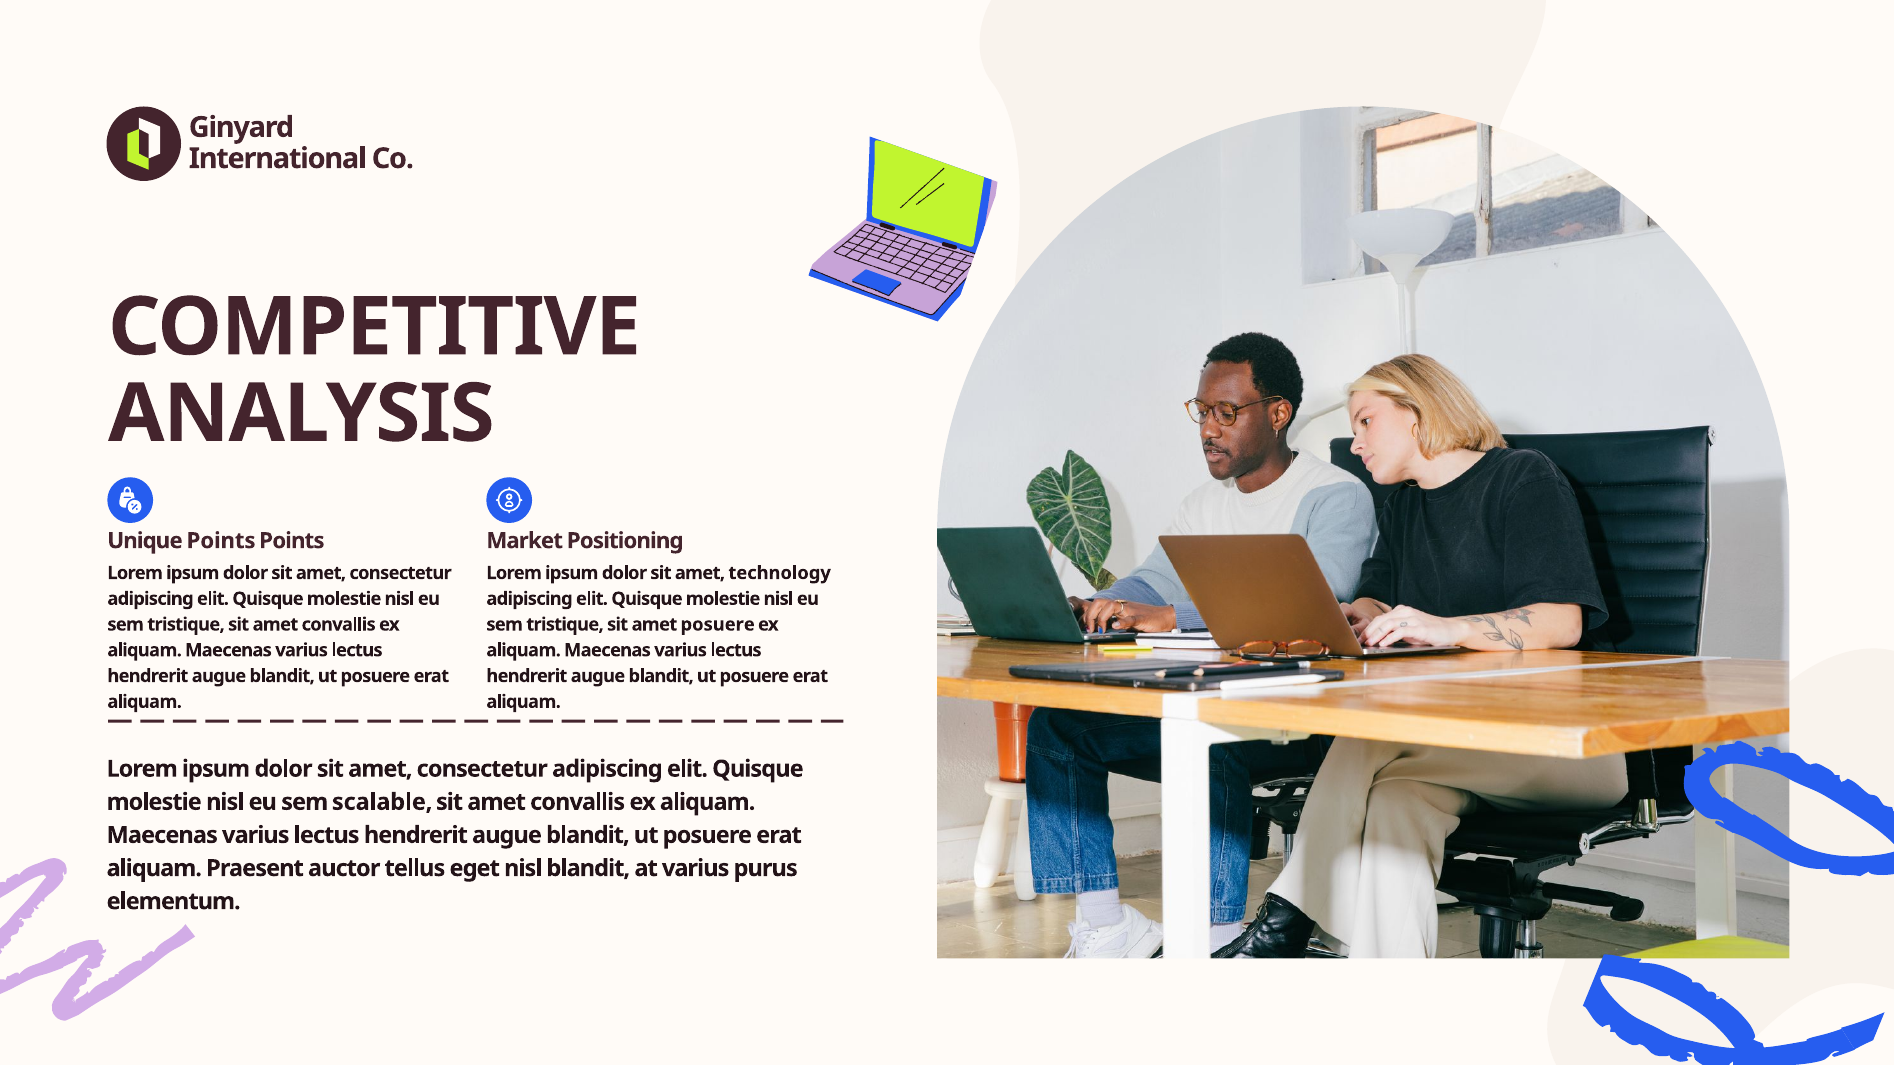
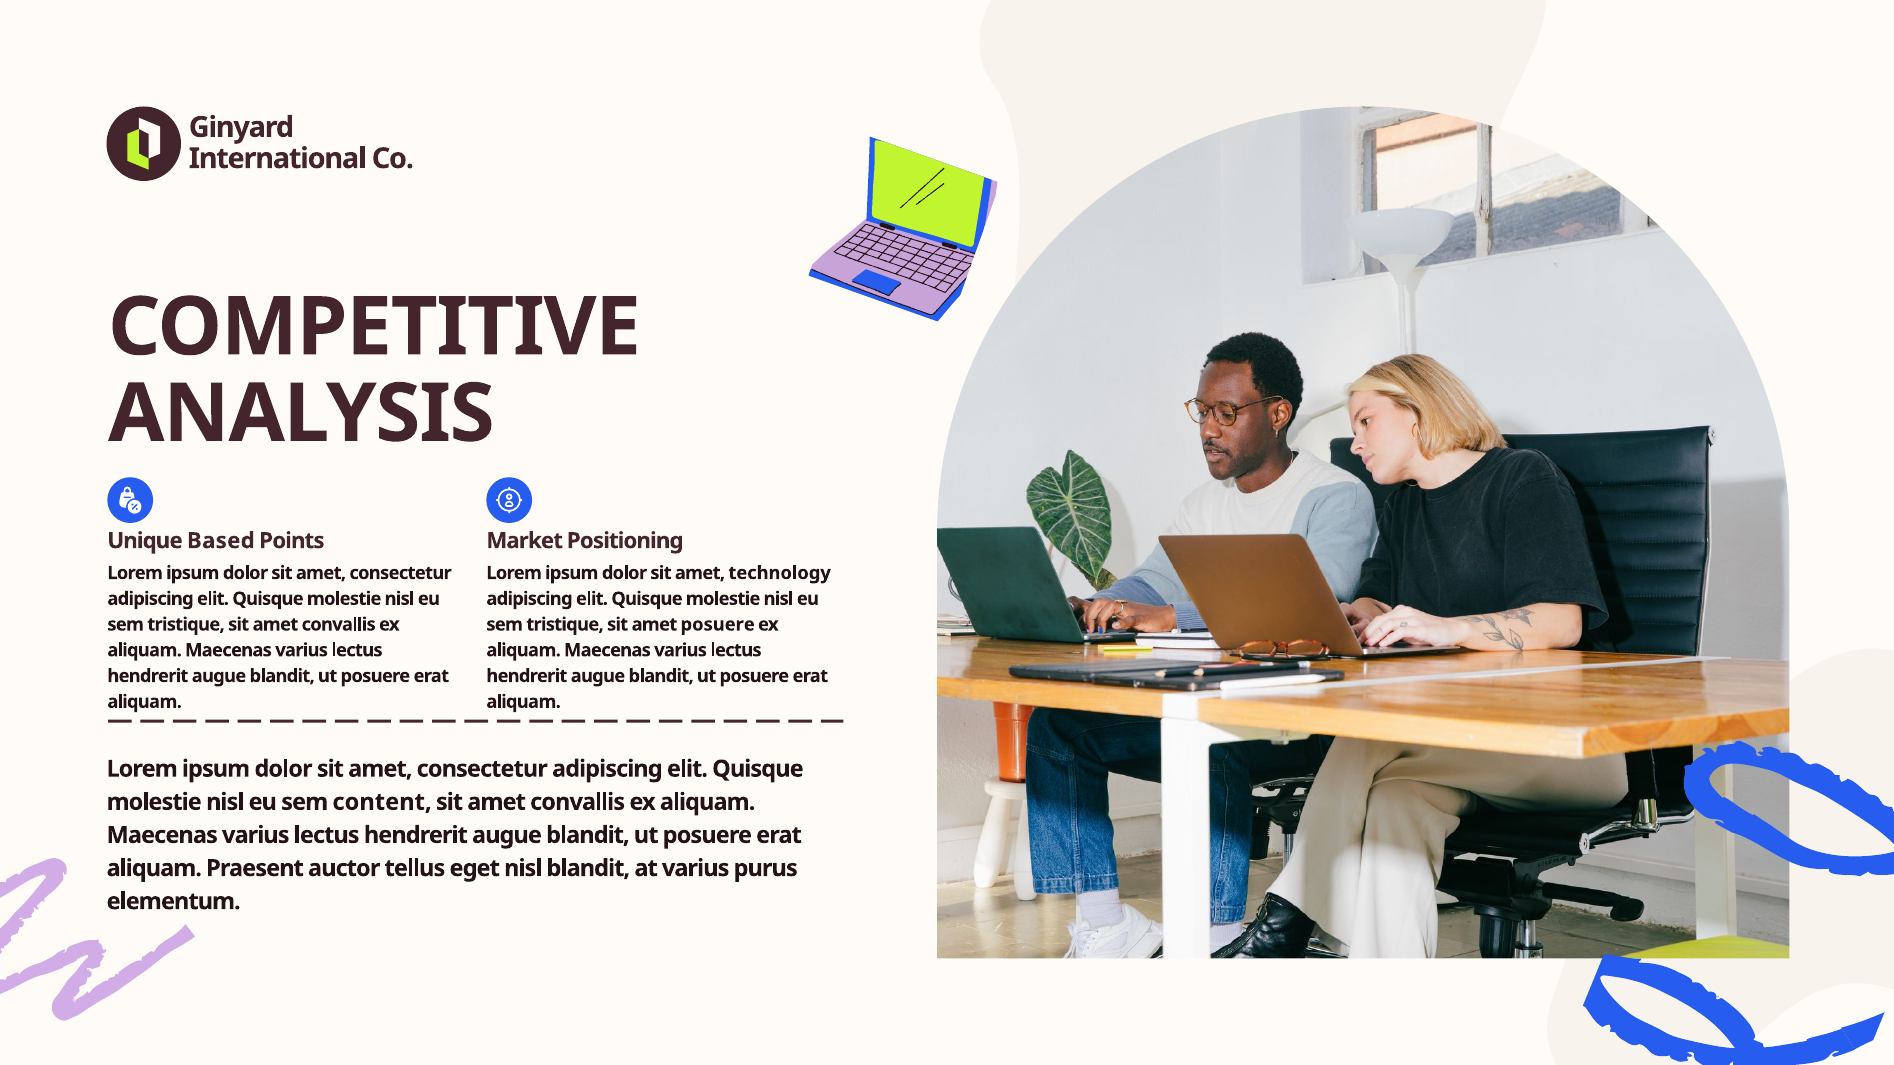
Unique Points: Points -> Based
scalable: scalable -> content
